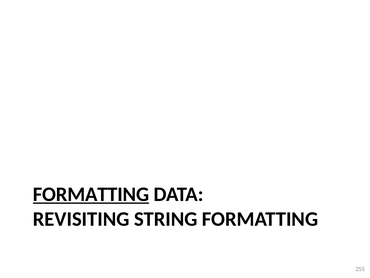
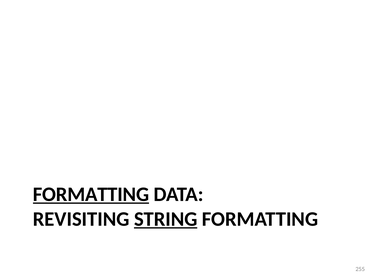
STRING underline: none -> present
